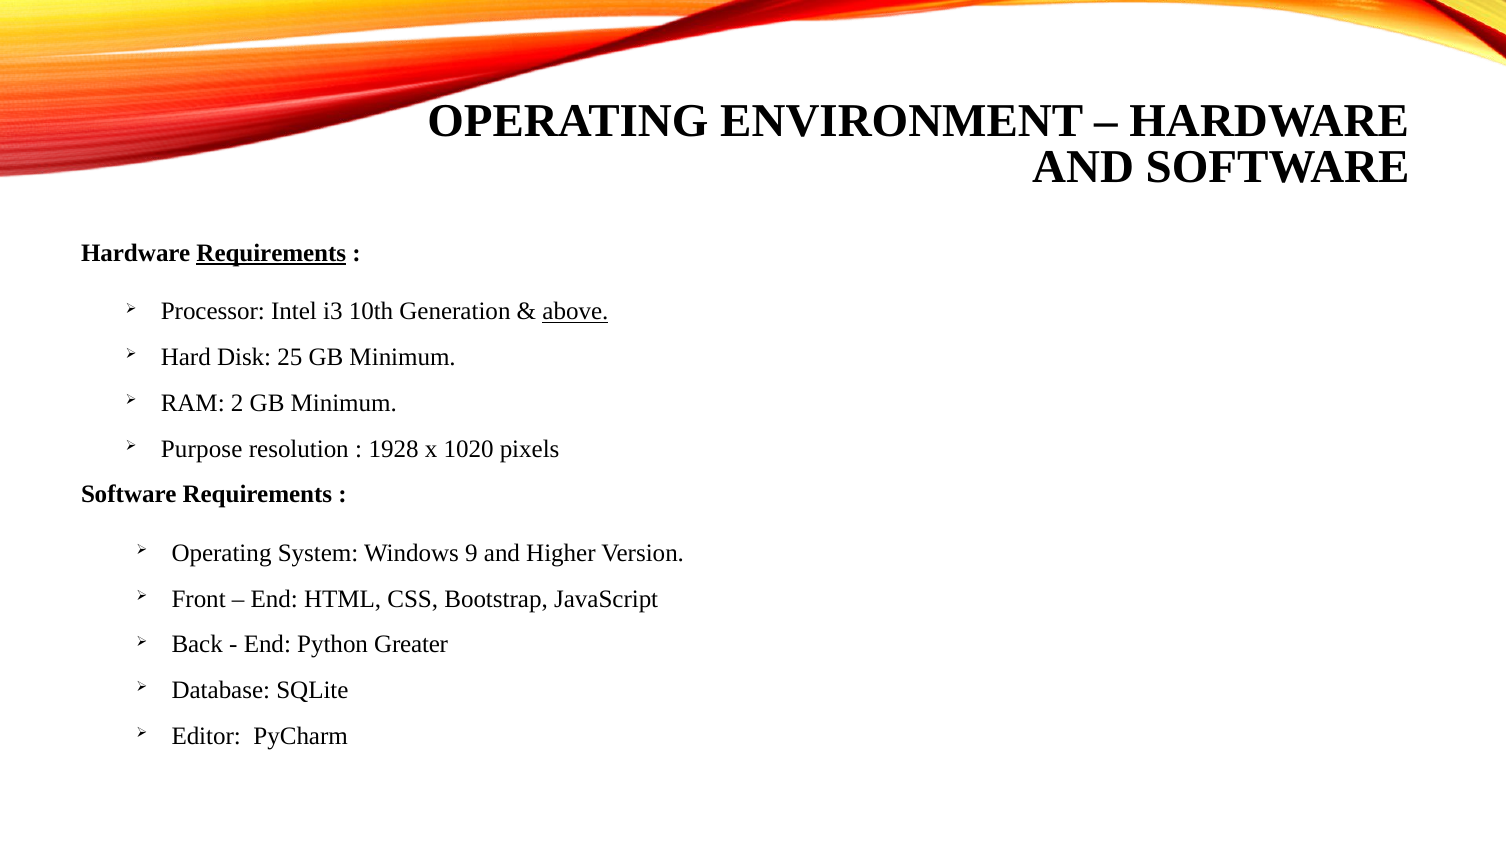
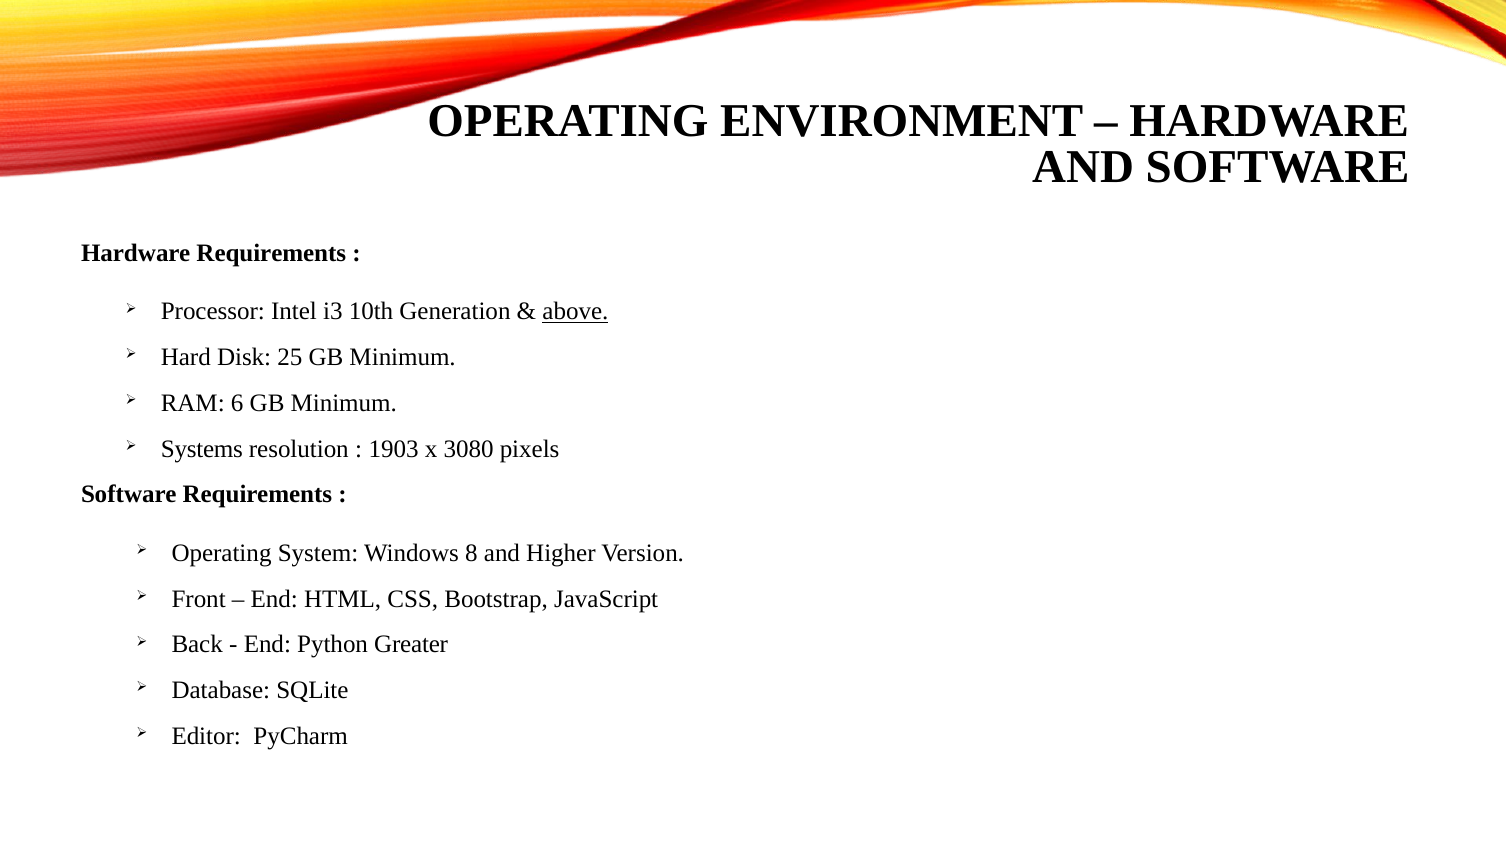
Requirements at (271, 253) underline: present -> none
2: 2 -> 6
Purpose: Purpose -> Systems
1928: 1928 -> 1903
1020: 1020 -> 3080
9: 9 -> 8
